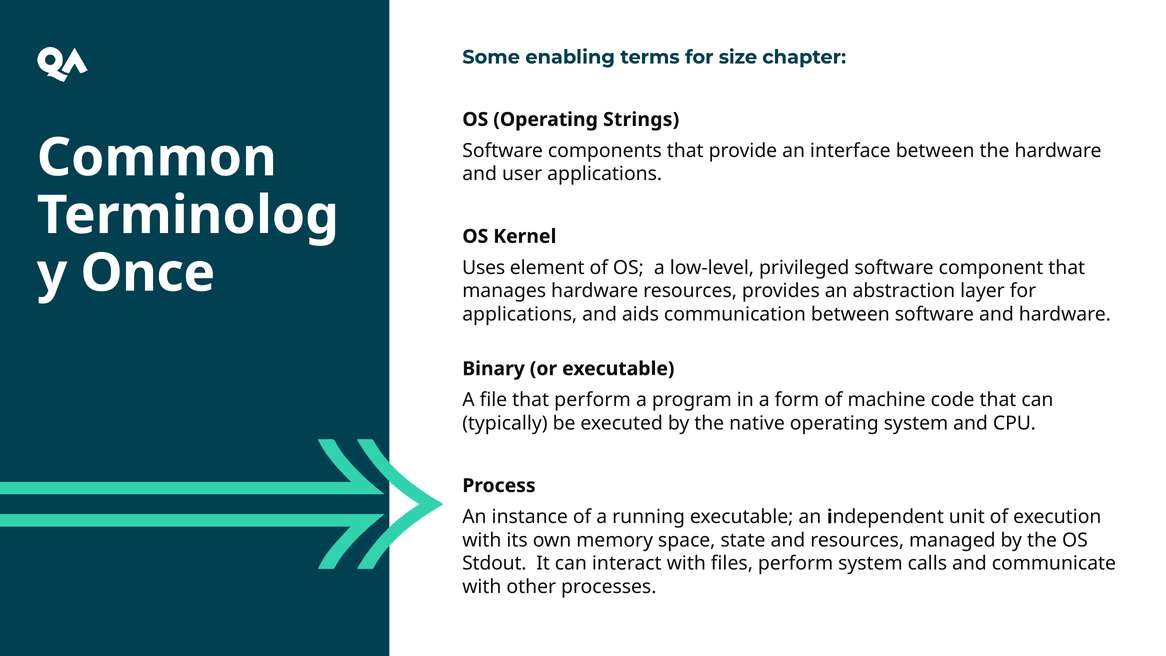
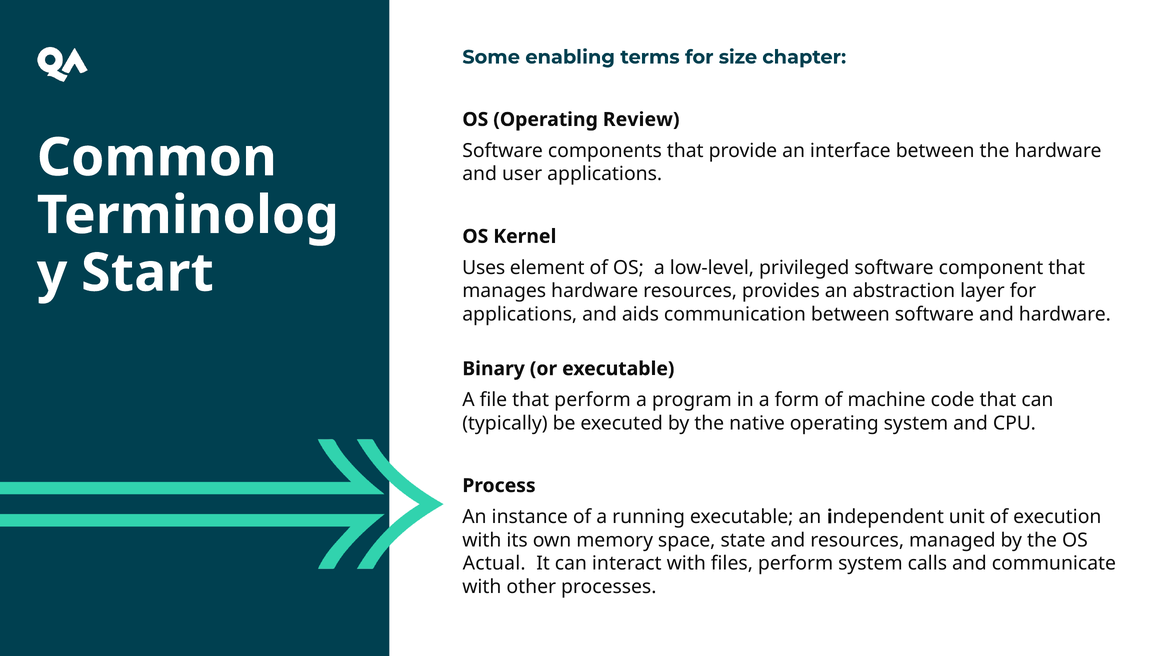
Strings: Strings -> Review
Once: Once -> Start
Stdout: Stdout -> Actual
